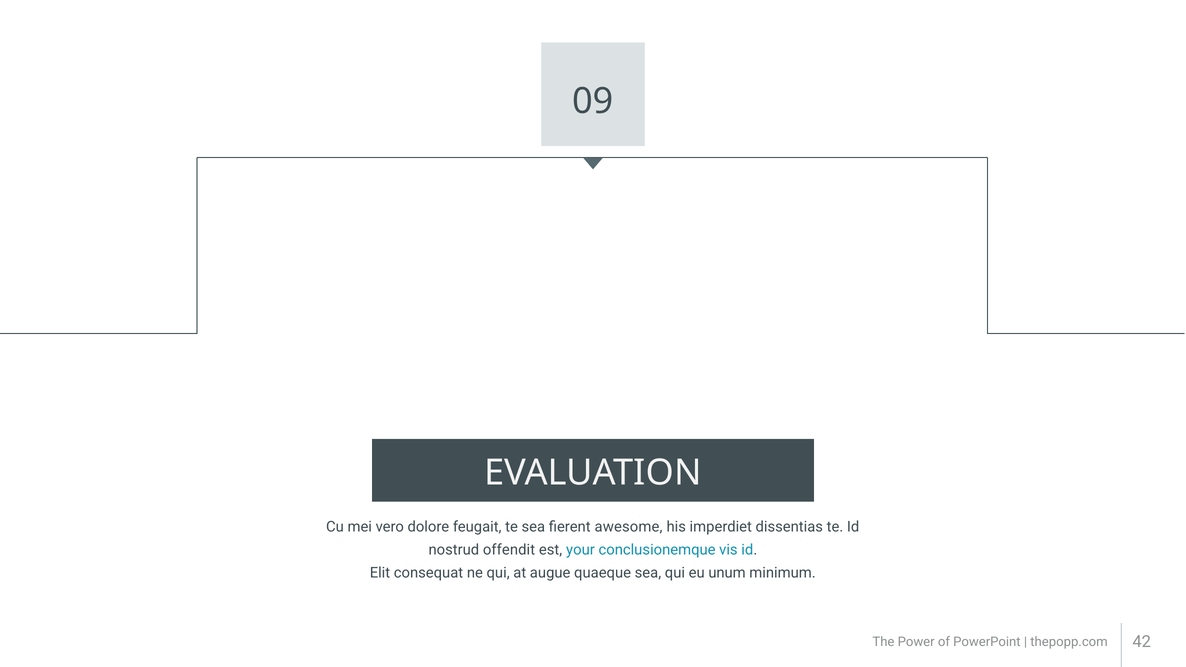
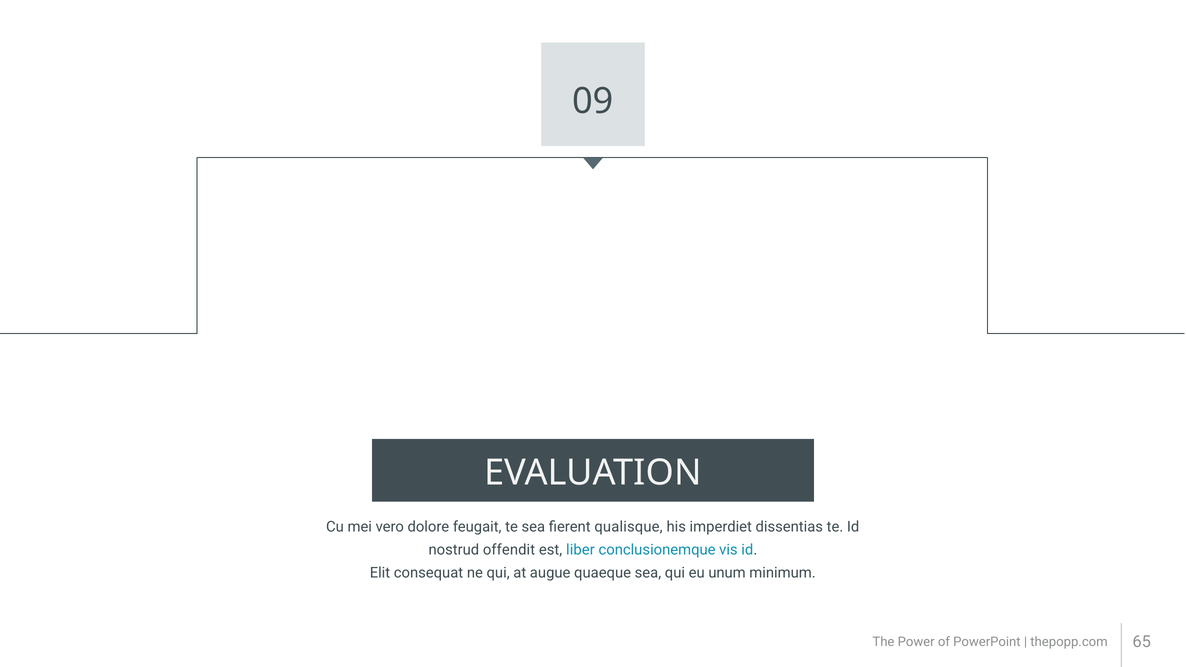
awesome: awesome -> qualisque
your: your -> liber
42: 42 -> 65
